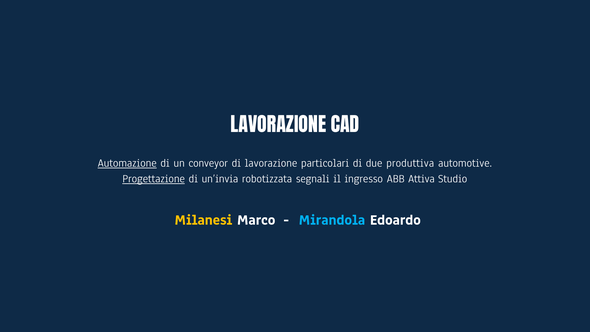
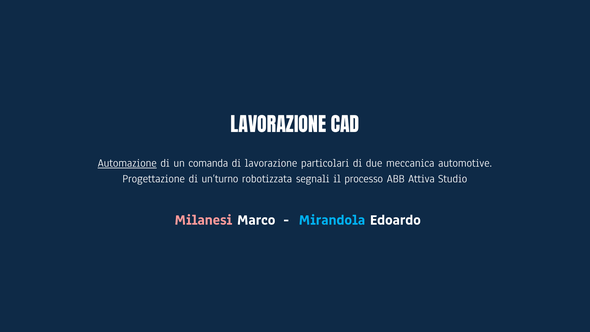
conveyor: conveyor -> comanda
produttiva: produttiva -> meccanica
Progettazione underline: present -> none
un’invia: un’invia -> un’turno
ingresso: ingresso -> processo
Milanesi colour: yellow -> pink
